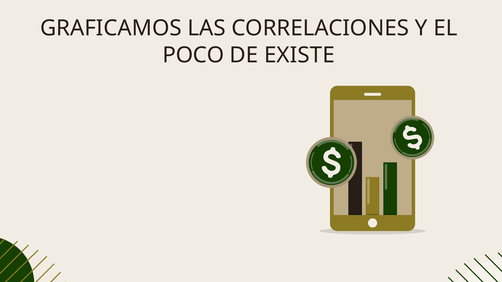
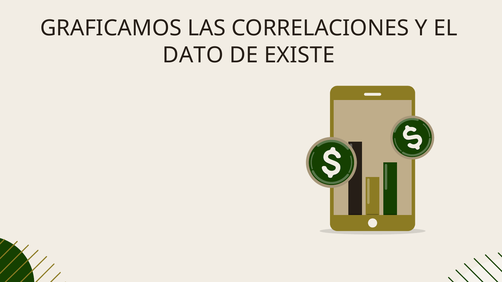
POCO: POCO -> DATO
